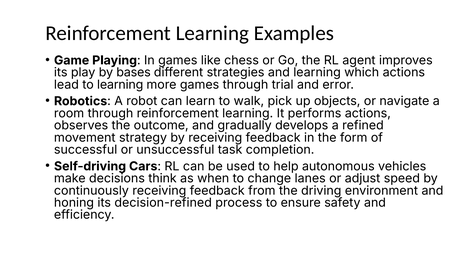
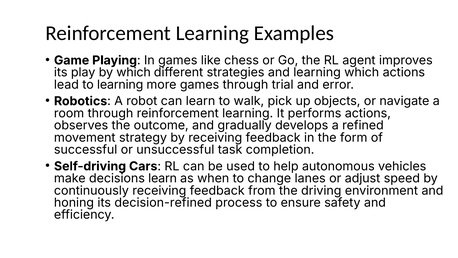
by bases: bases -> which
decisions think: think -> learn
